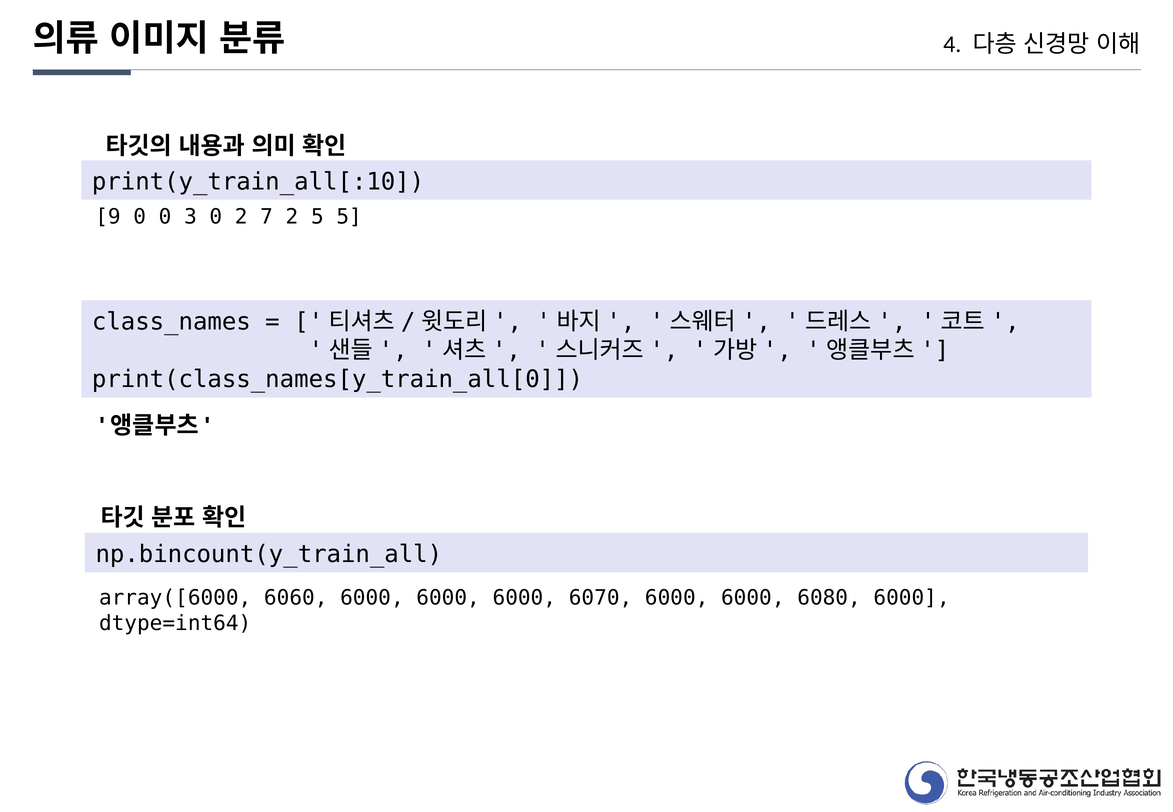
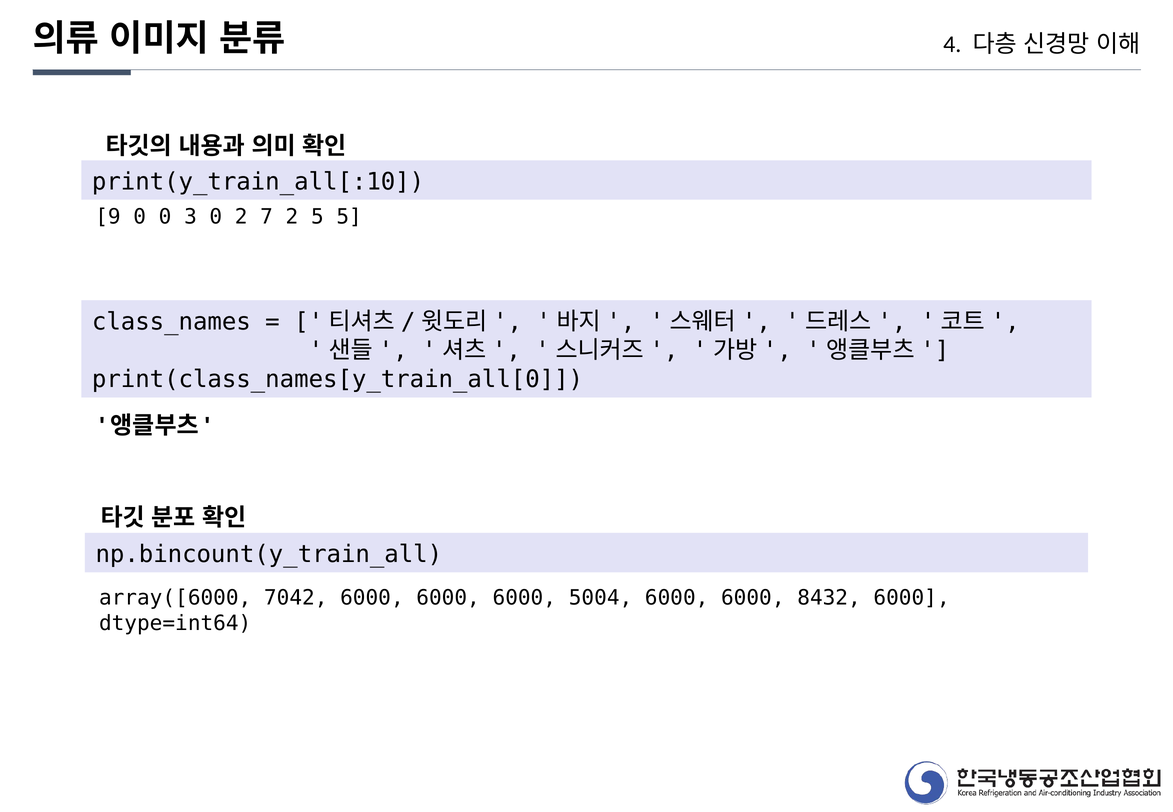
6060: 6060 -> 7042
6070: 6070 -> 5004
6080: 6080 -> 8432
